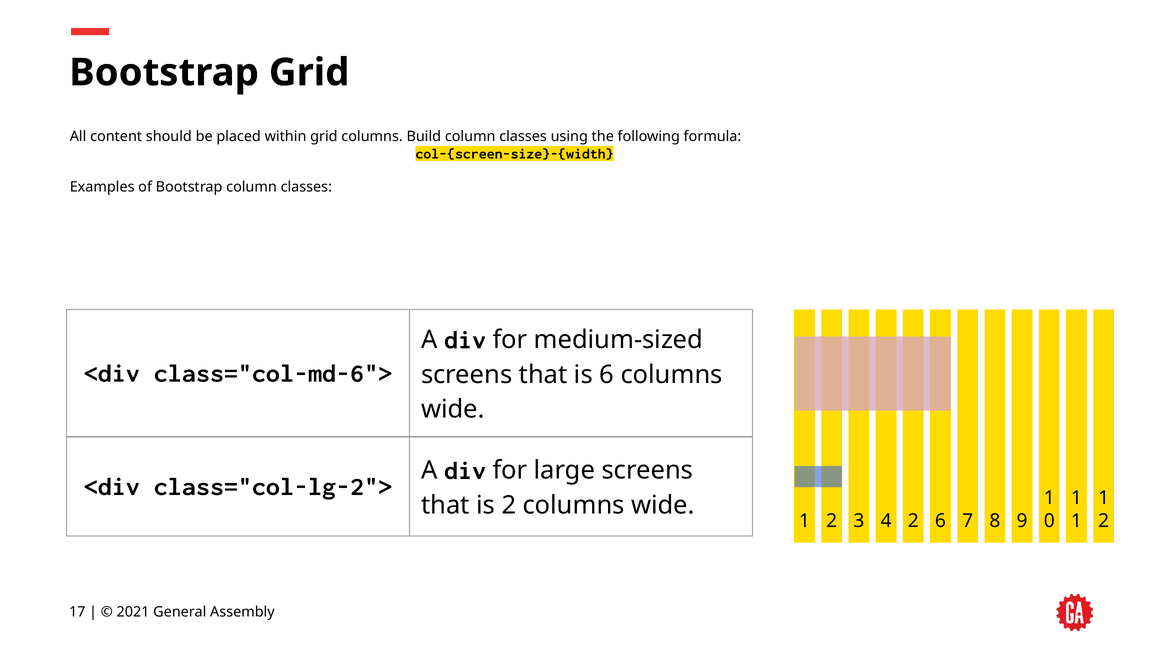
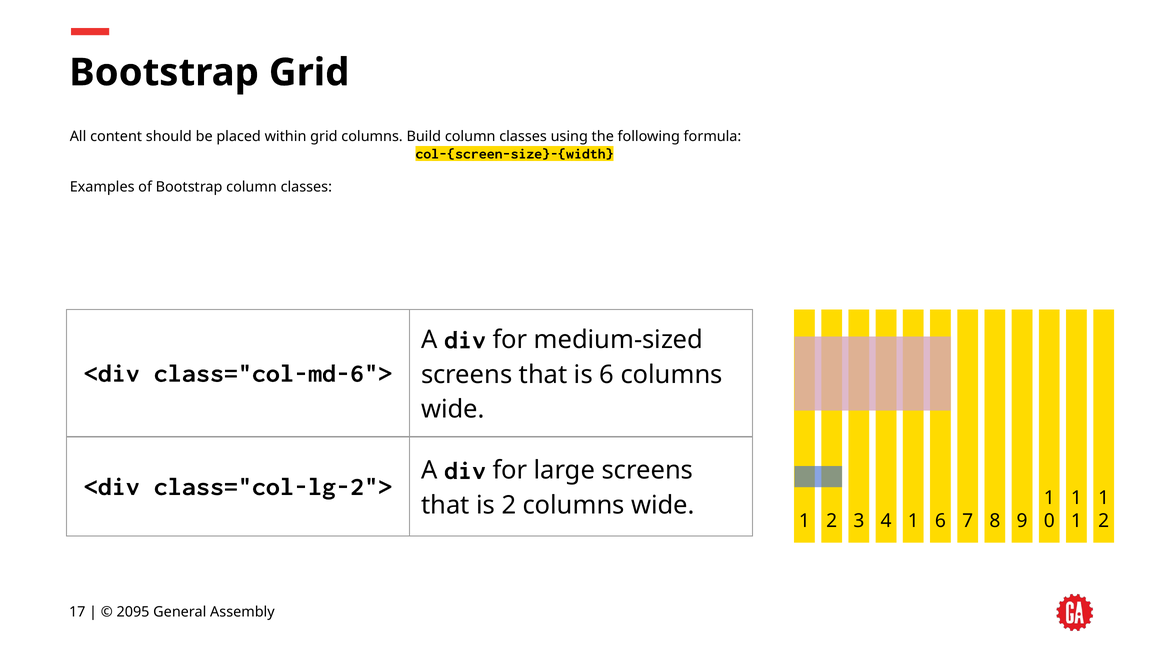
4 2: 2 -> 1
2021: 2021 -> 2095
